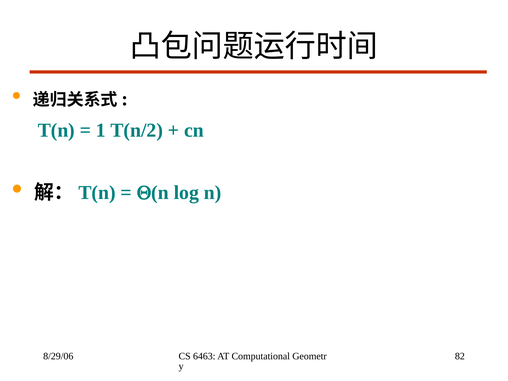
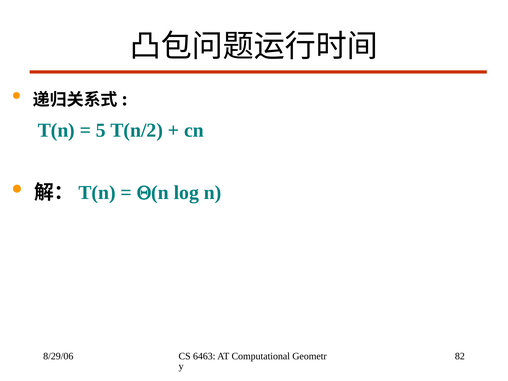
1: 1 -> 5
